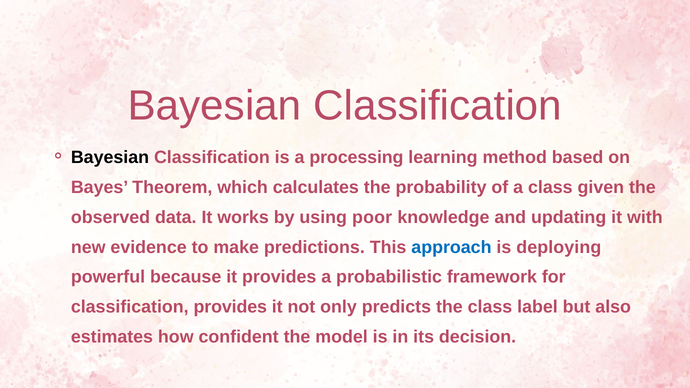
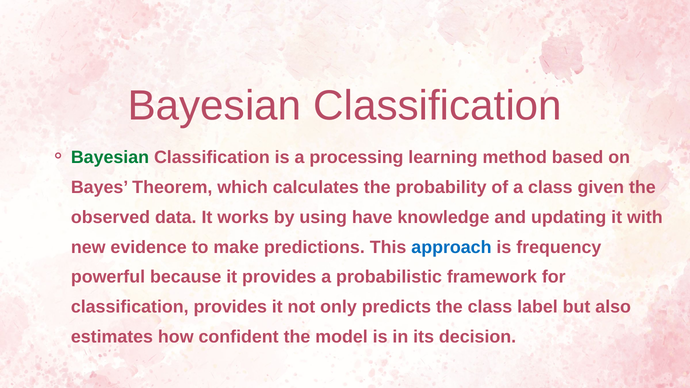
Bayesian at (110, 157) colour: black -> green
poor: poor -> have
deploying: deploying -> frequency
